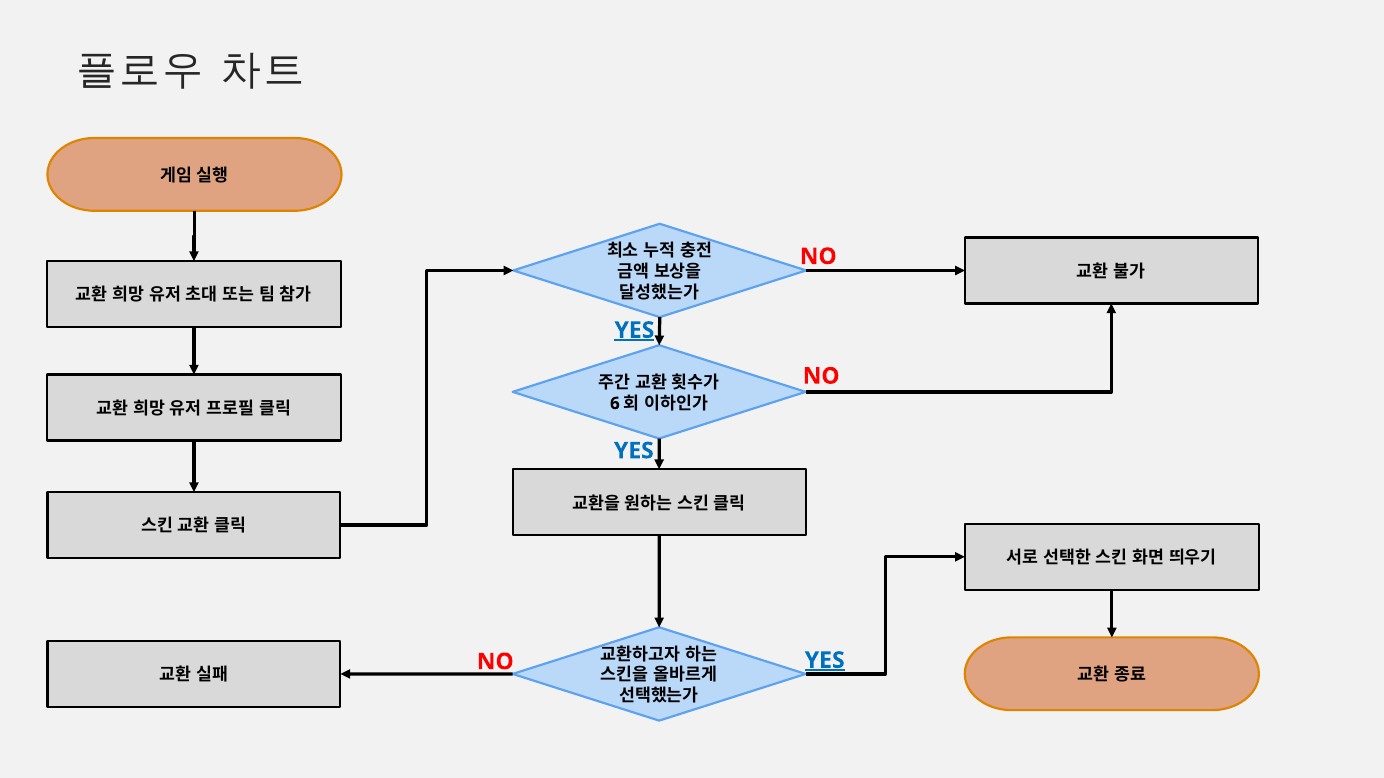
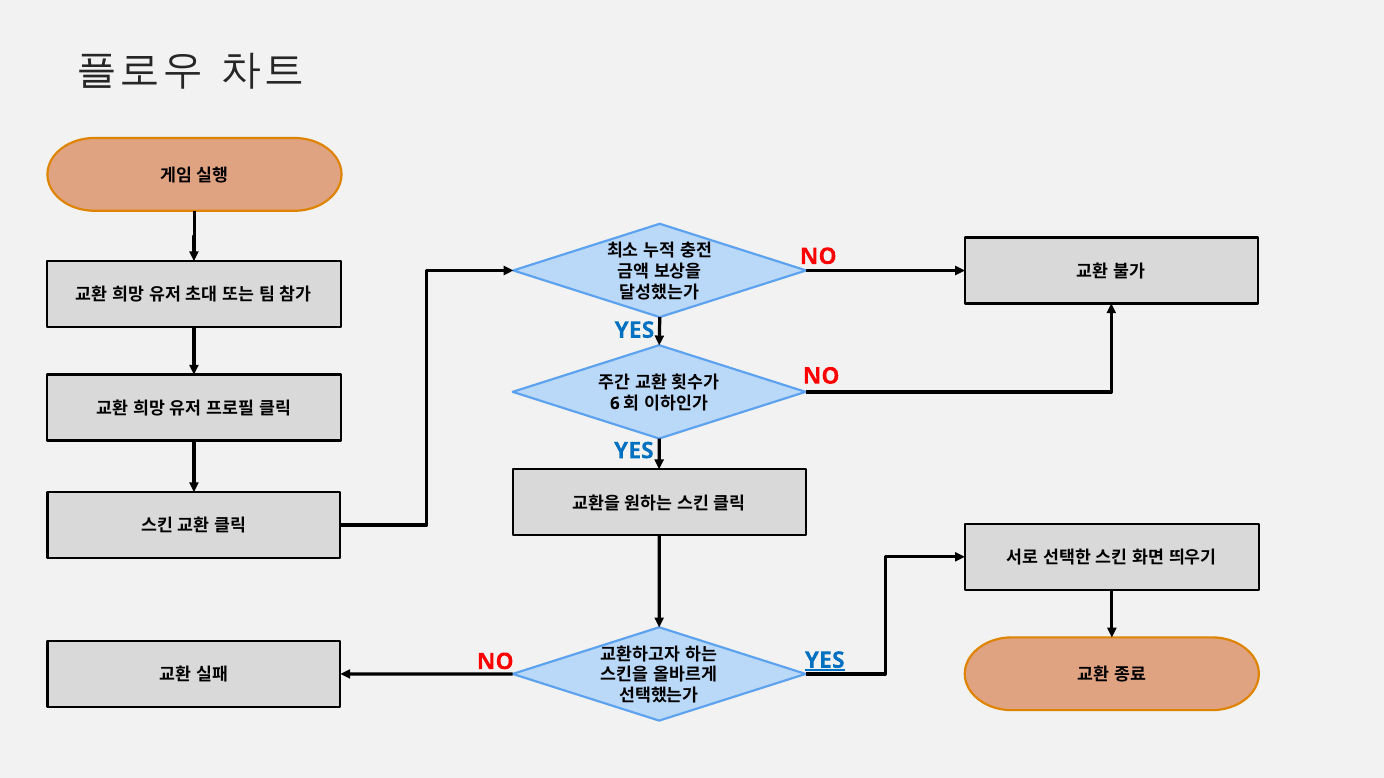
YES at (634, 330) underline: present -> none
